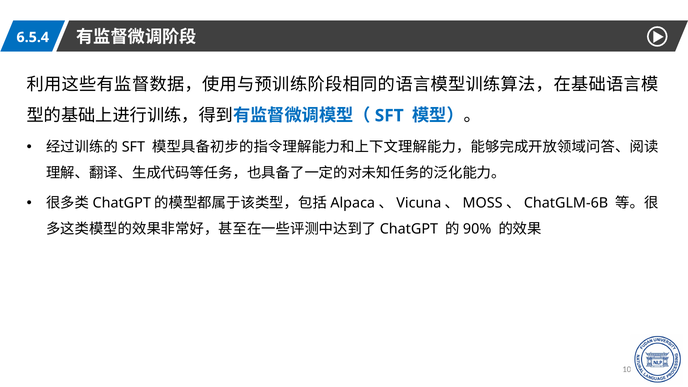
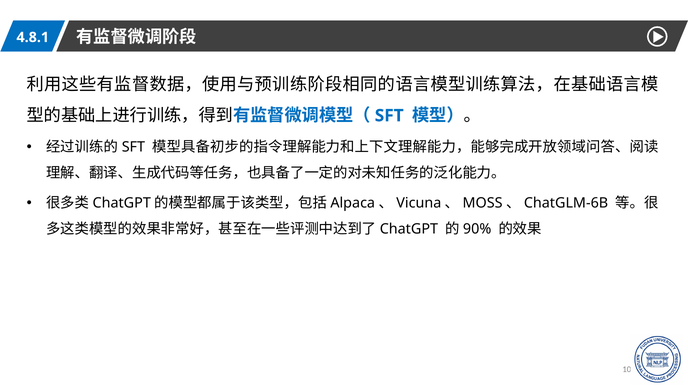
6.5.4: 6.5.4 -> 4.8.1
